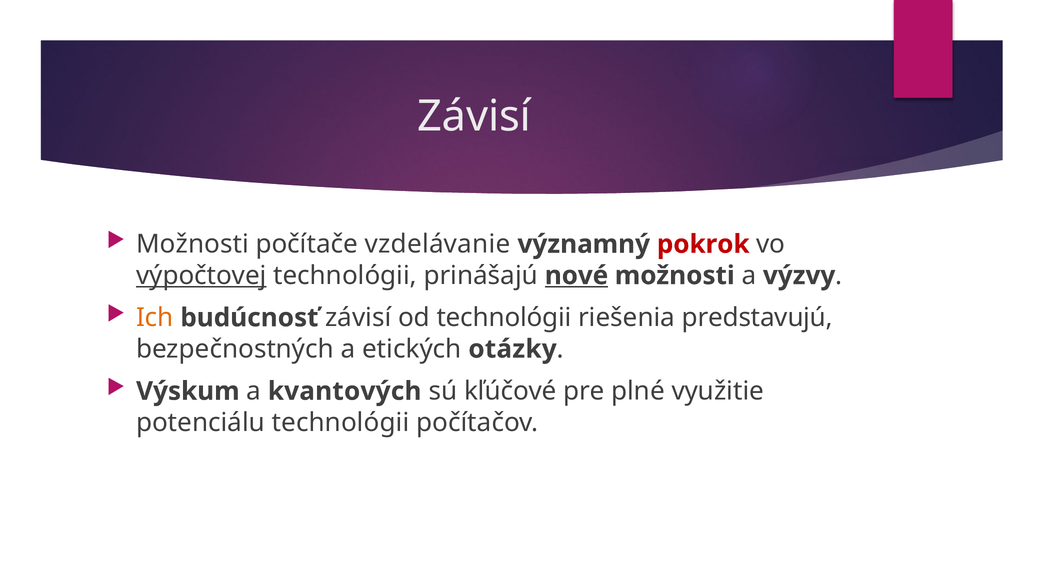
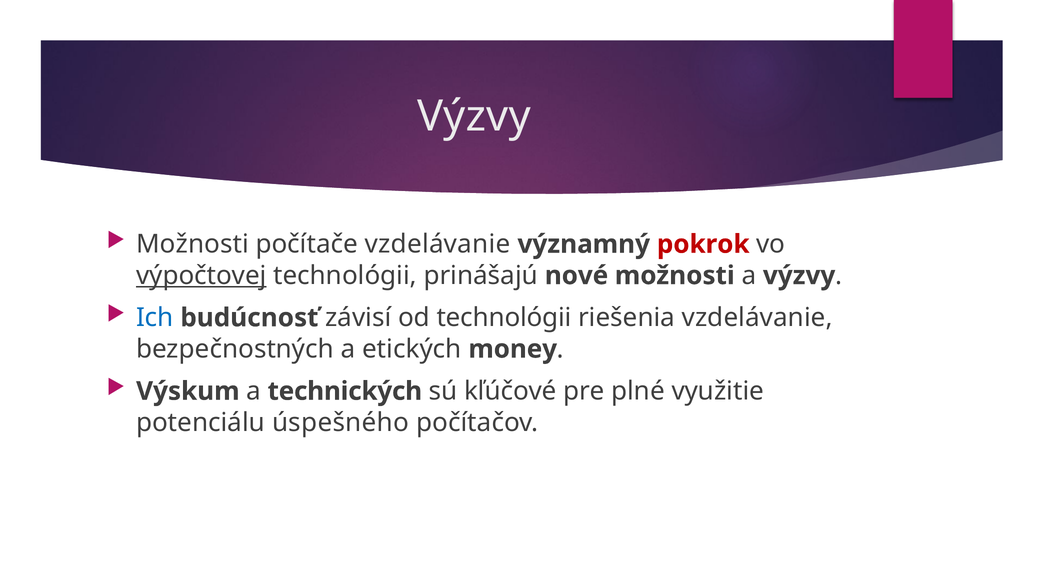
Závisí at (474, 117): Závisí -> Výzvy
nové underline: present -> none
Ich colour: orange -> blue
riešenia predstavujú: predstavujú -> vzdelávanie
otázky: otázky -> money
kvantových: kvantových -> technických
potenciálu technológii: technológii -> úspešného
